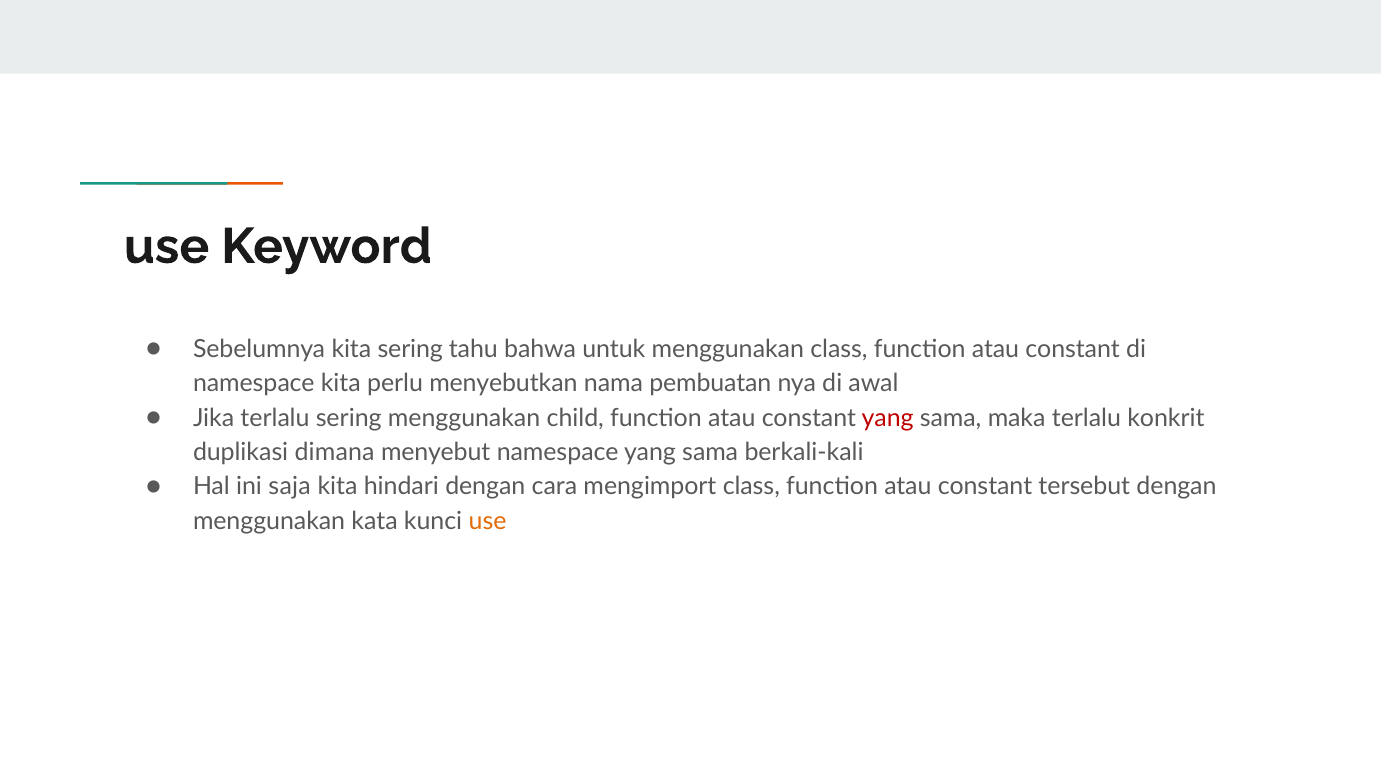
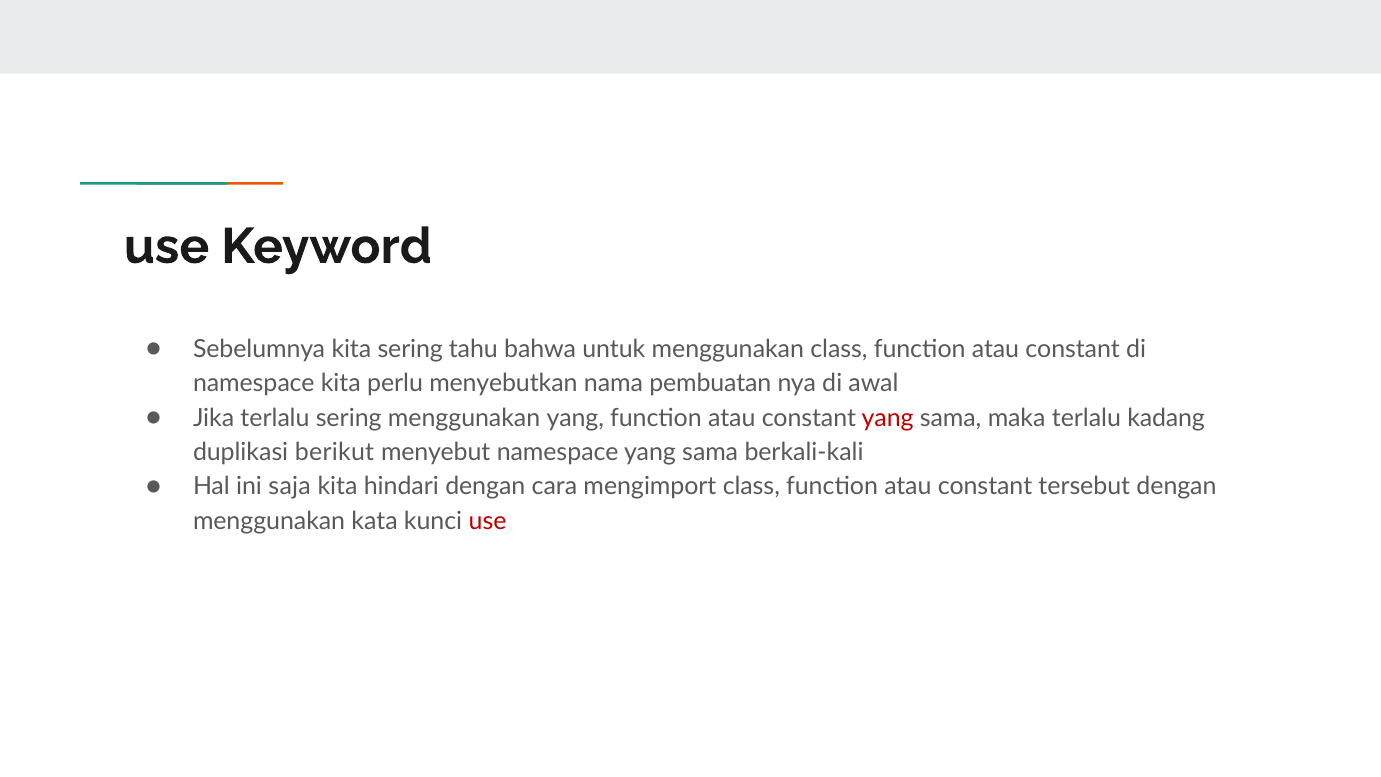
menggunakan child: child -> yang
konkrit: konkrit -> kadang
dimana: dimana -> berikut
use at (488, 521) colour: orange -> red
